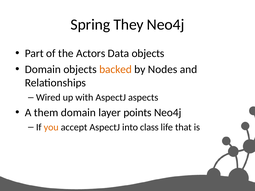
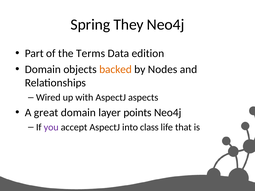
Actors: Actors -> Terms
Data objects: objects -> edition
them: them -> great
you colour: orange -> purple
